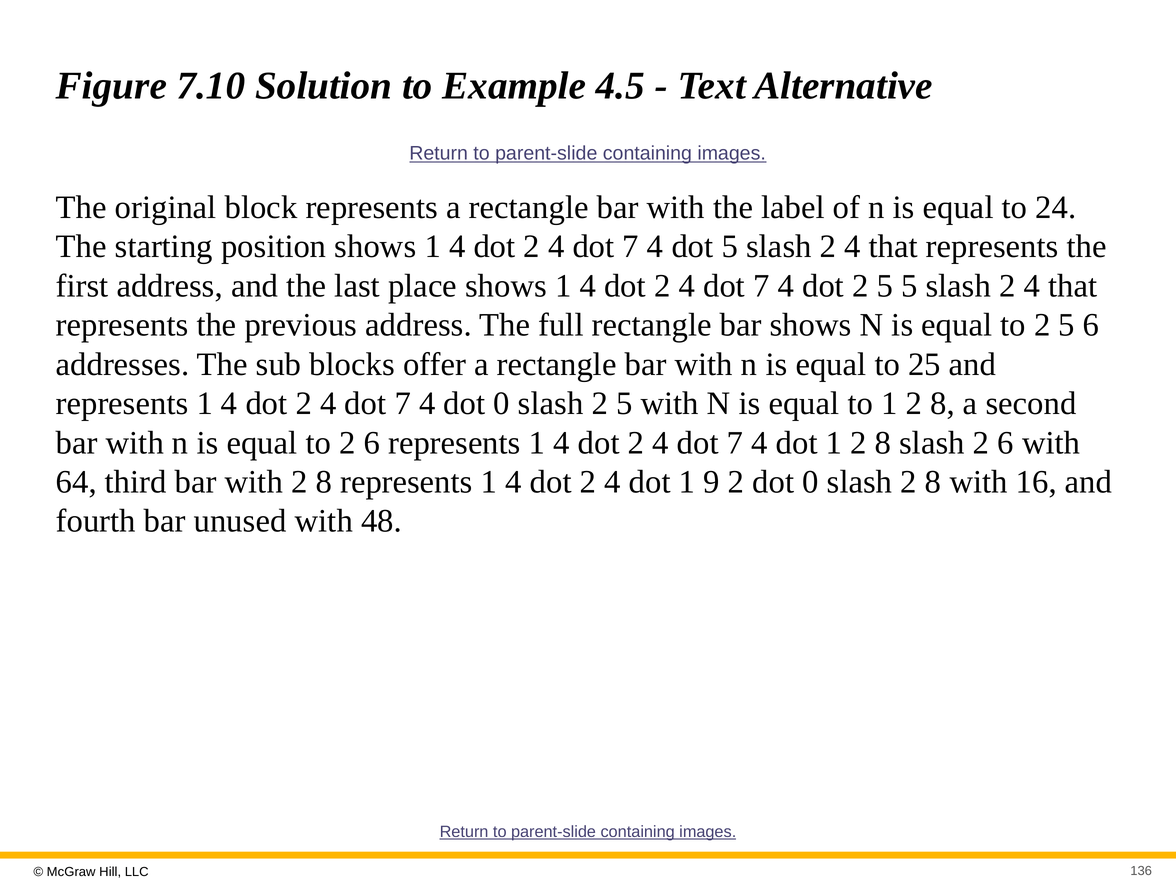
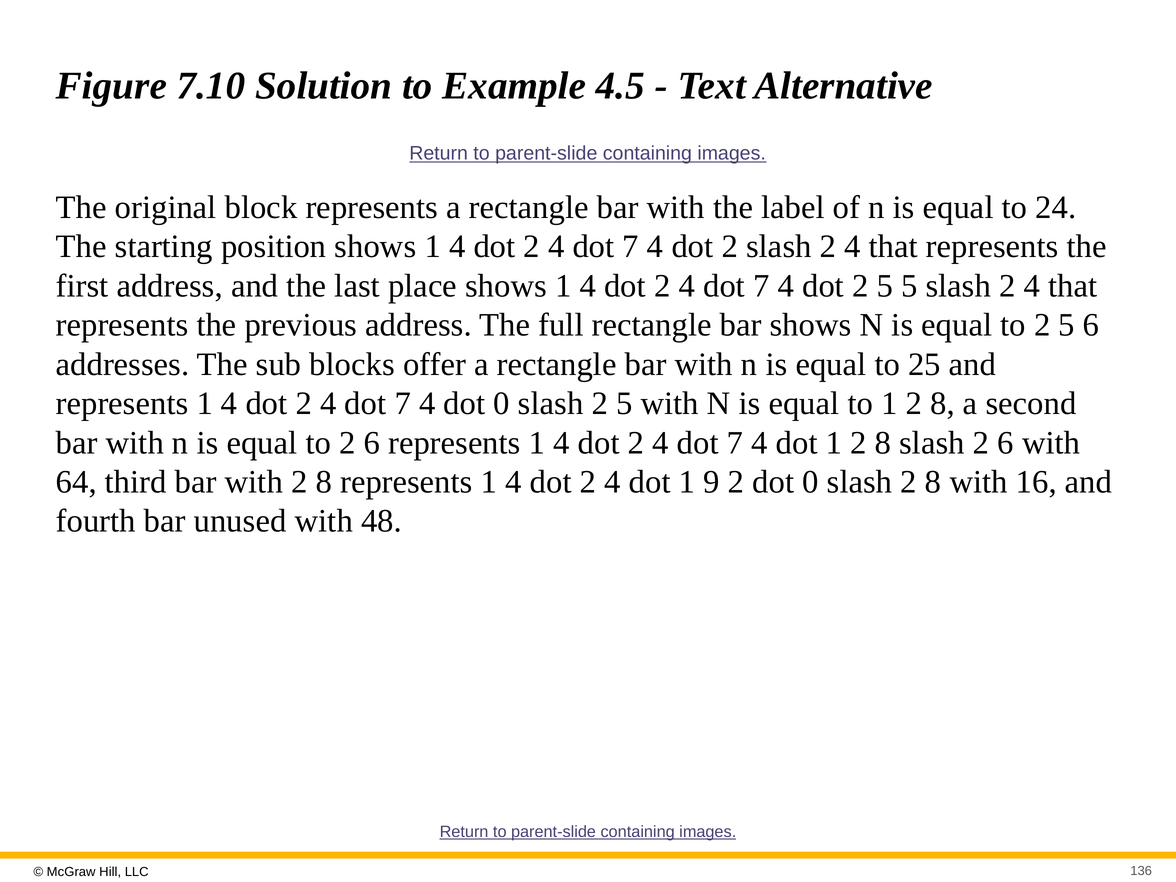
5 at (730, 247): 5 -> 2
